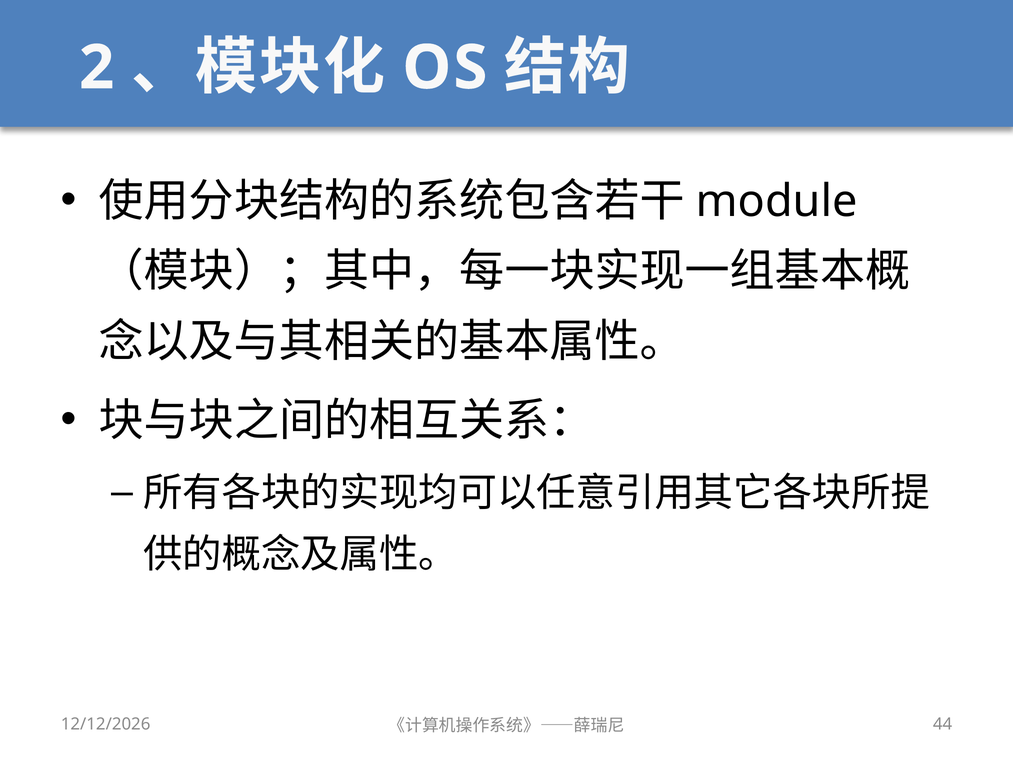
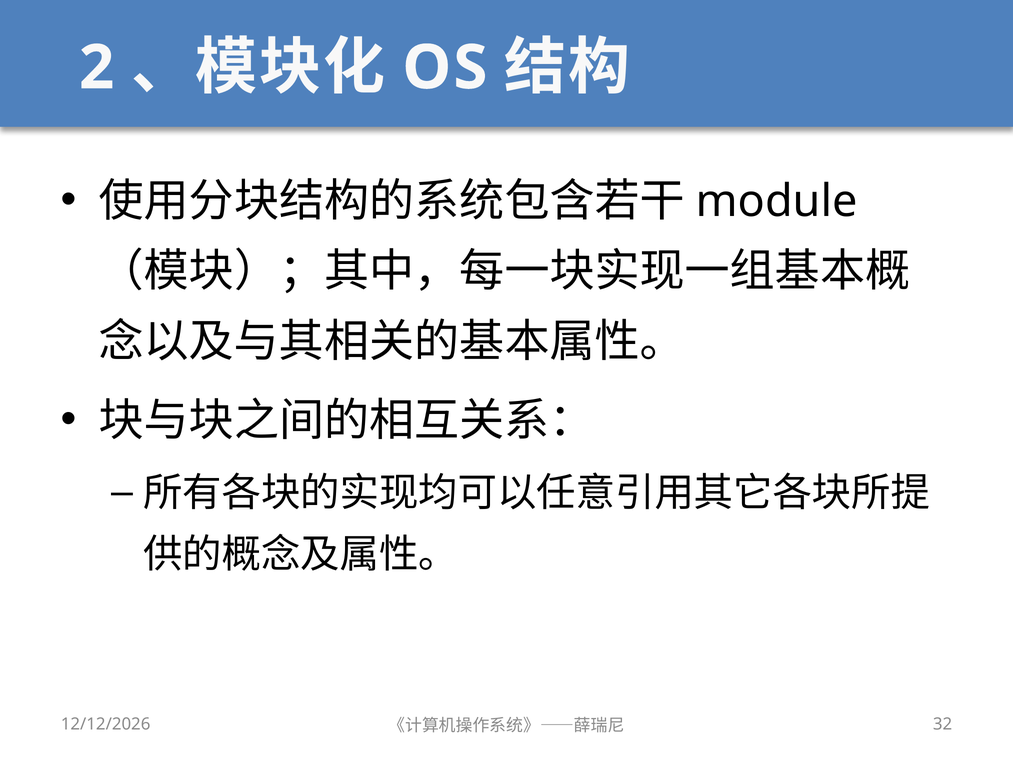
44: 44 -> 32
